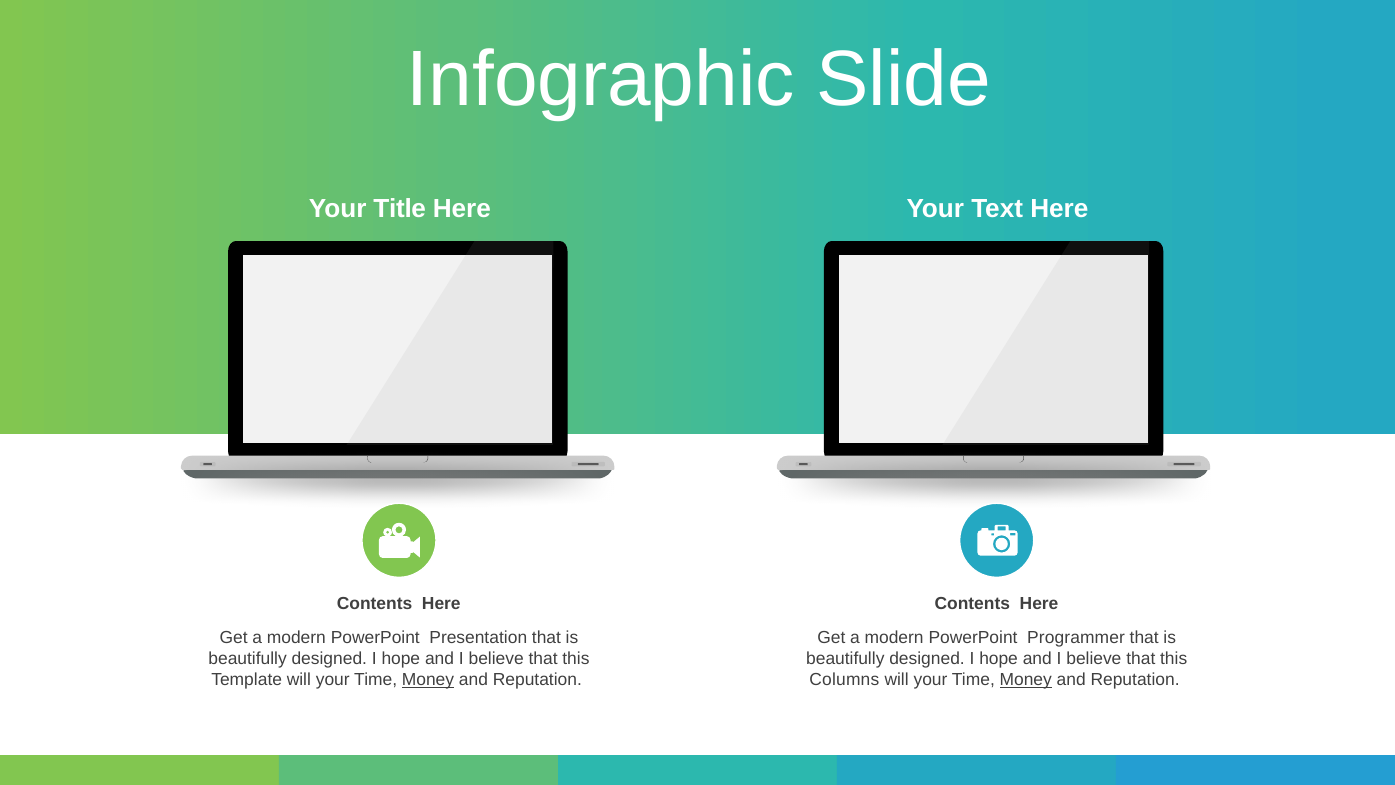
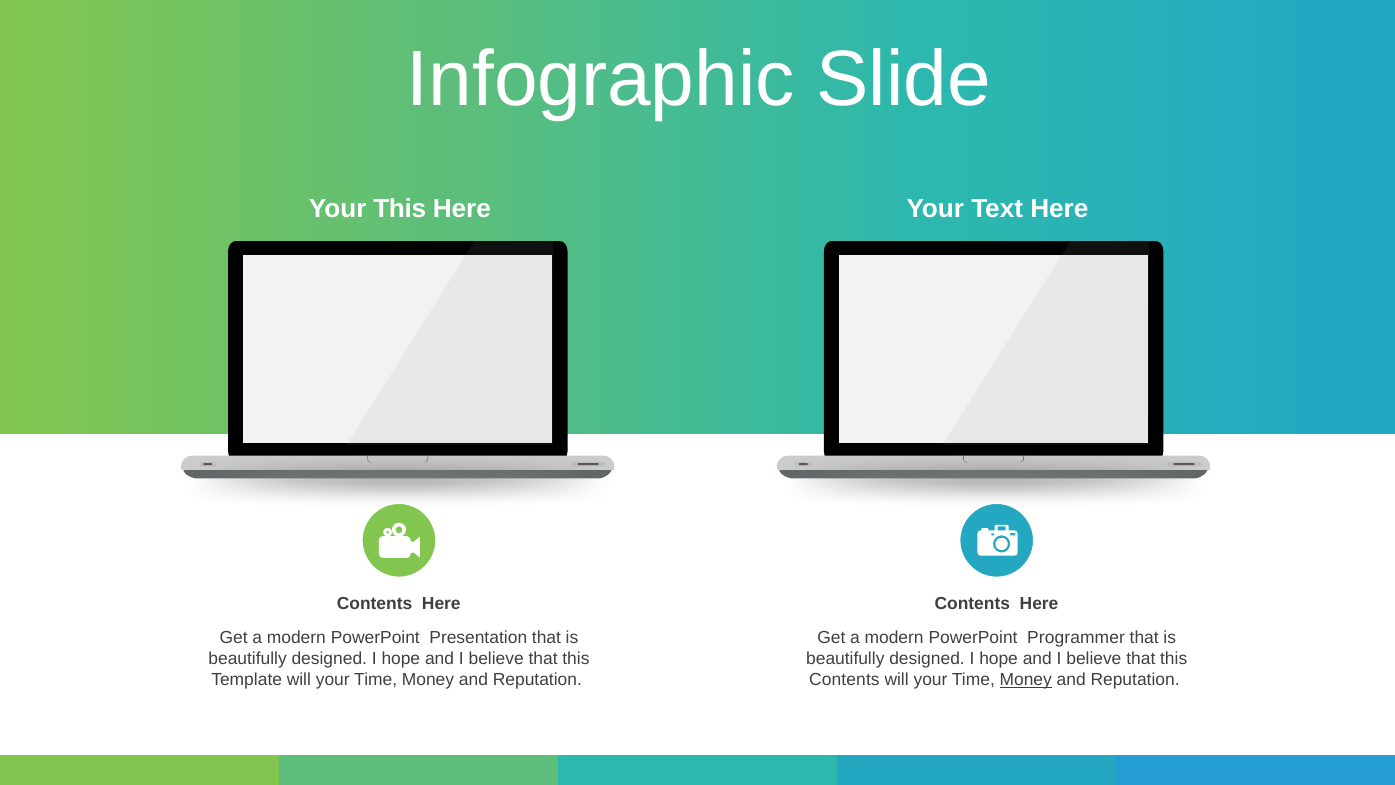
Your Title: Title -> This
Money at (428, 679) underline: present -> none
Columns at (844, 679): Columns -> Contents
